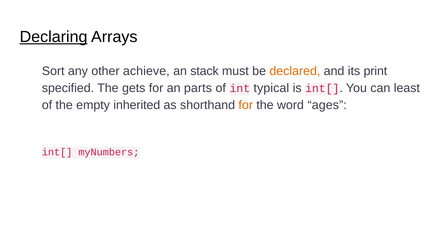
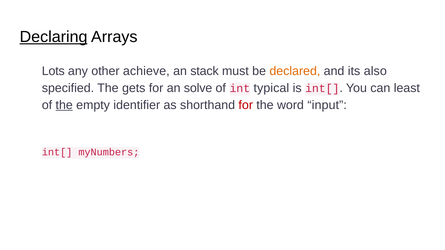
Sort: Sort -> Lots
print: print -> also
parts: parts -> solve
the at (64, 105) underline: none -> present
inherited: inherited -> identifier
for at (246, 105) colour: orange -> red
ages: ages -> input
